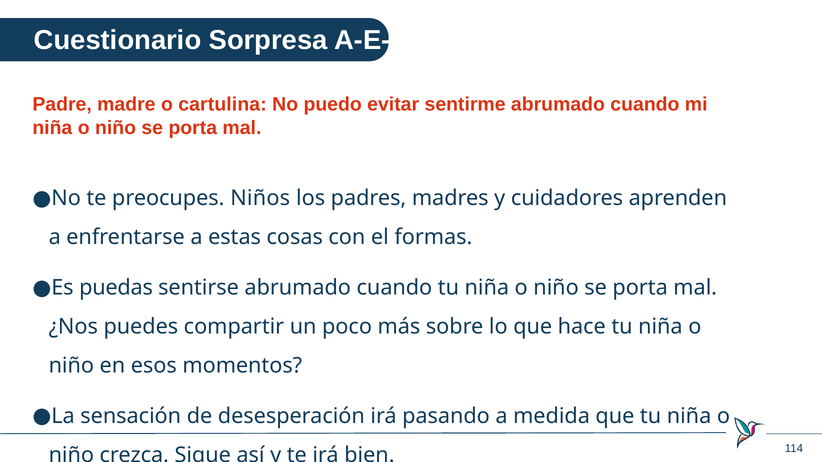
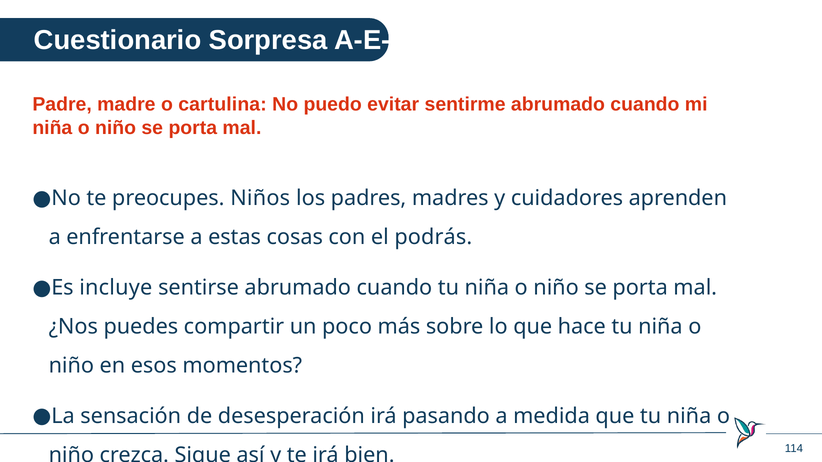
formas: formas -> podrás
puedas: puedas -> incluye
